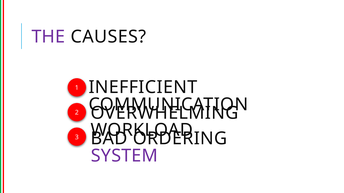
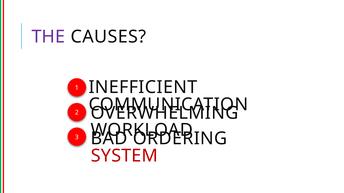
SYSTEM colour: purple -> red
